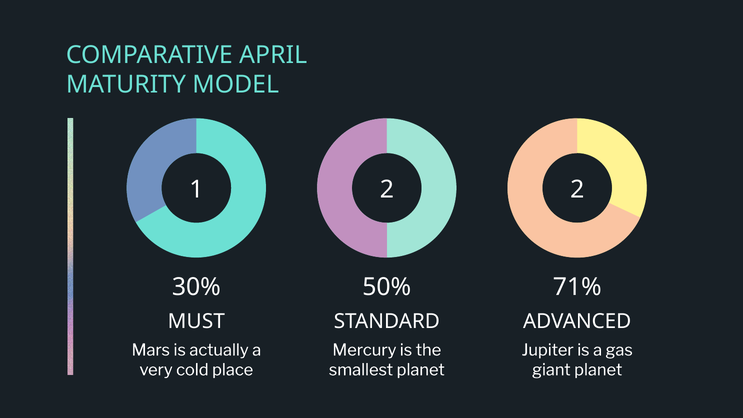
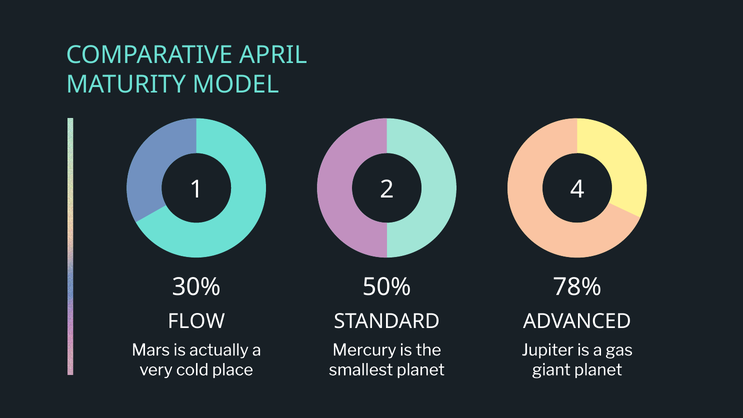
2 2: 2 -> 4
71%: 71% -> 78%
MUST: MUST -> FLOW
